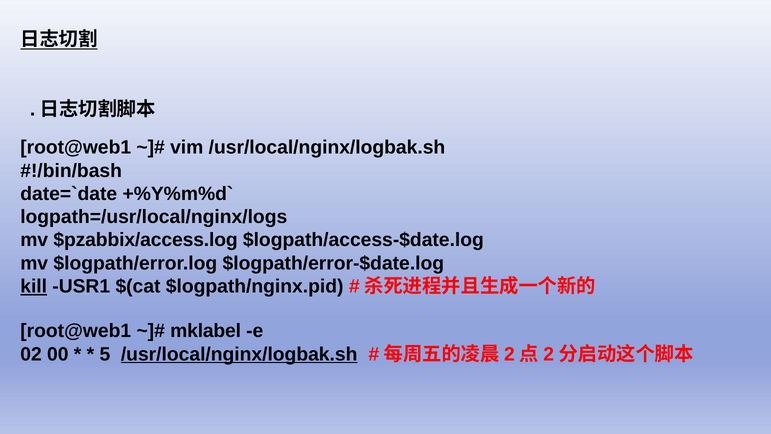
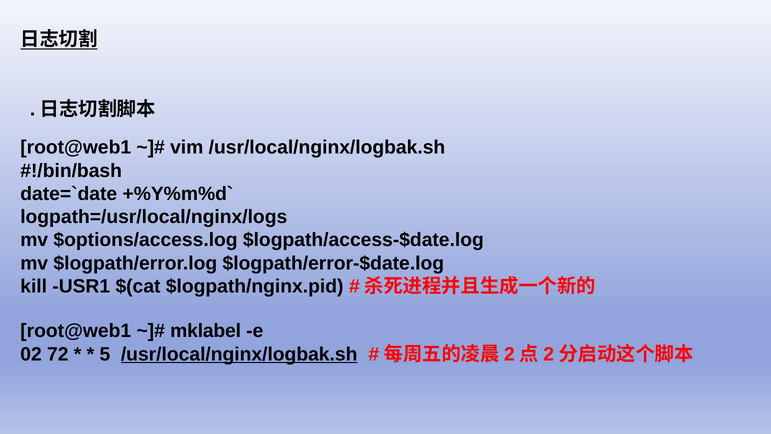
$pzabbix/access.log: $pzabbix/access.log -> $options/access.log
kill underline: present -> none
00: 00 -> 72
